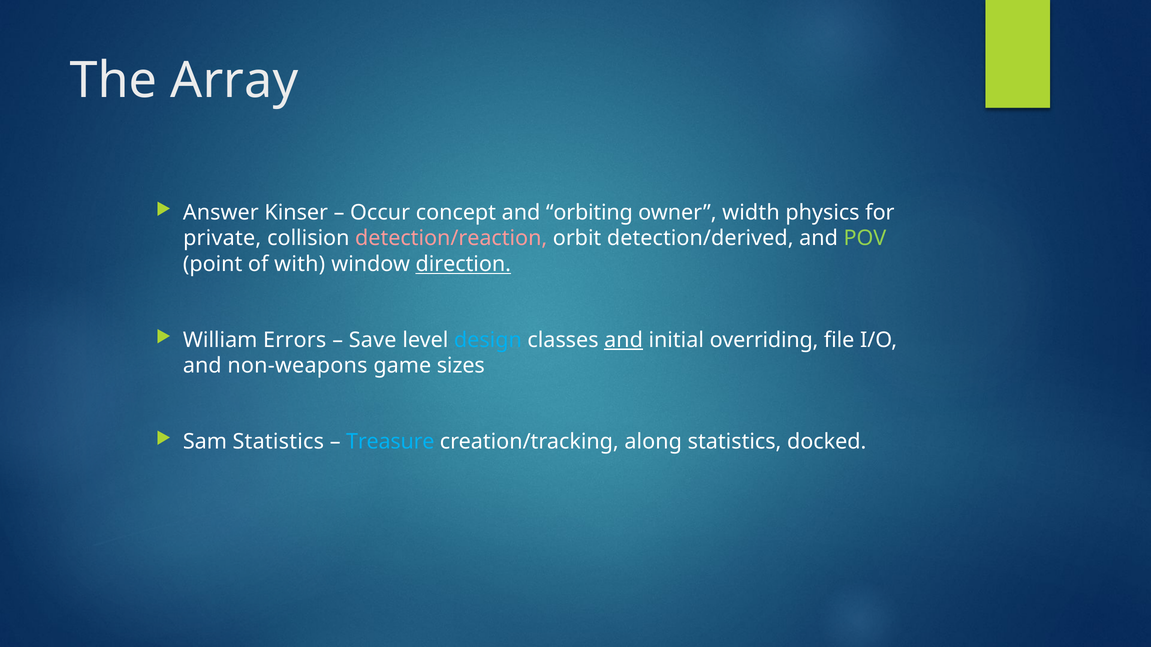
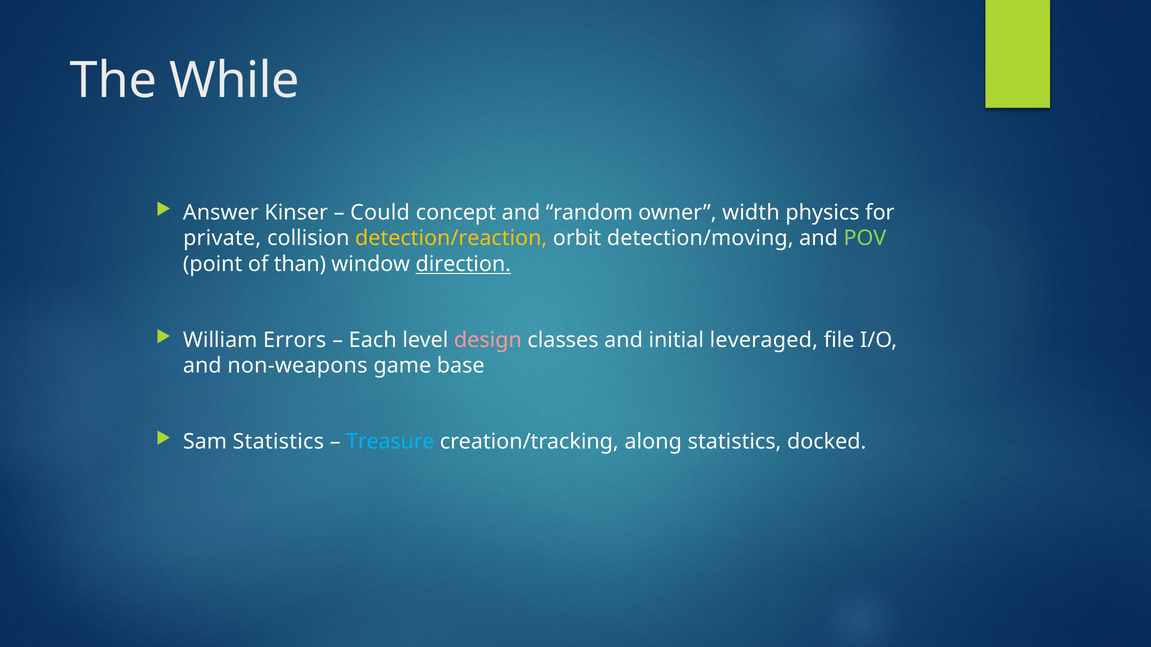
Array: Array -> While
Occur: Occur -> Could
orbiting: orbiting -> random
detection/reaction colour: pink -> yellow
detection/derived: detection/derived -> detection/moving
with: with -> than
Save: Save -> Each
design colour: light blue -> pink
and at (624, 340) underline: present -> none
overriding: overriding -> leveraged
sizes: sizes -> base
